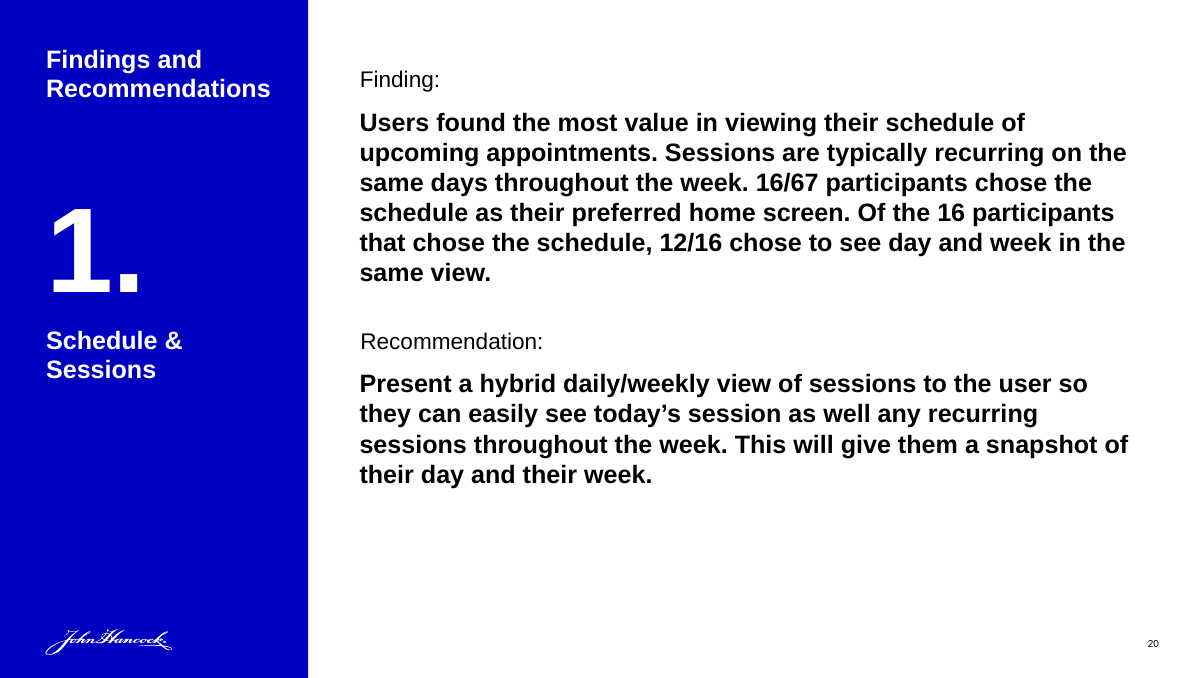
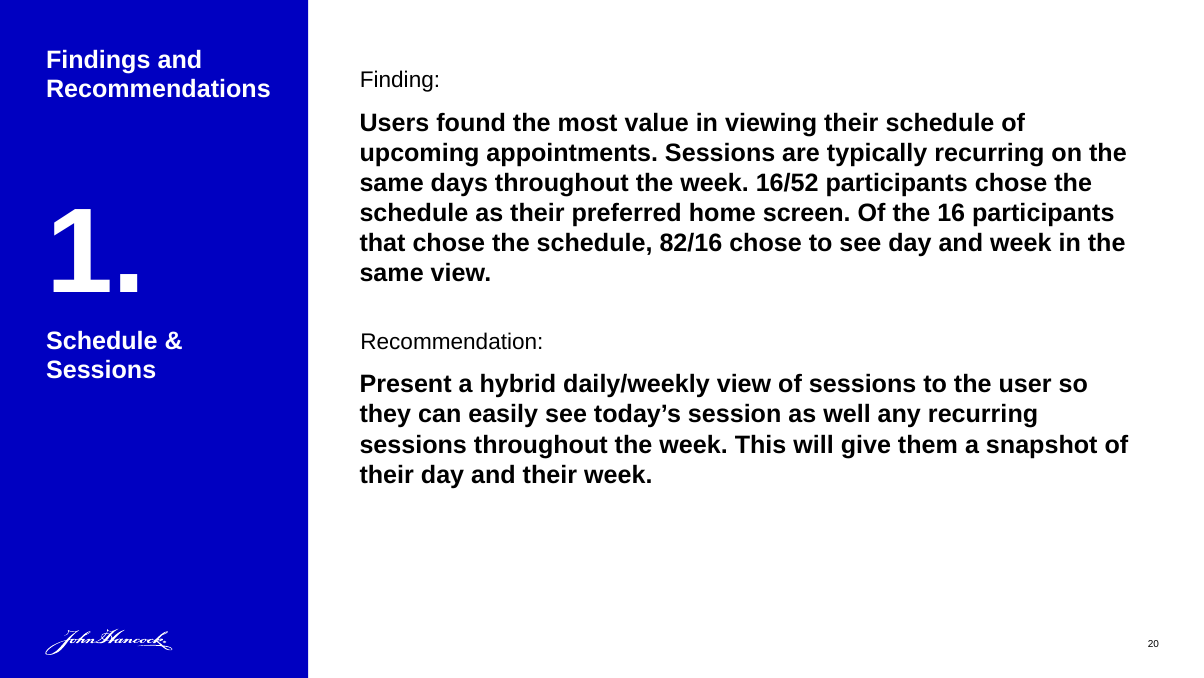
16/67: 16/67 -> 16/52
12/16: 12/16 -> 82/16
